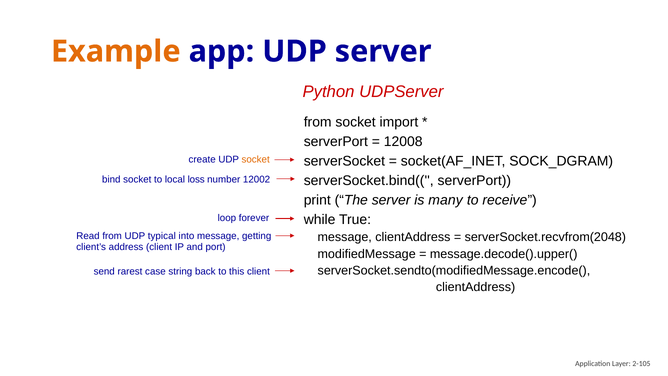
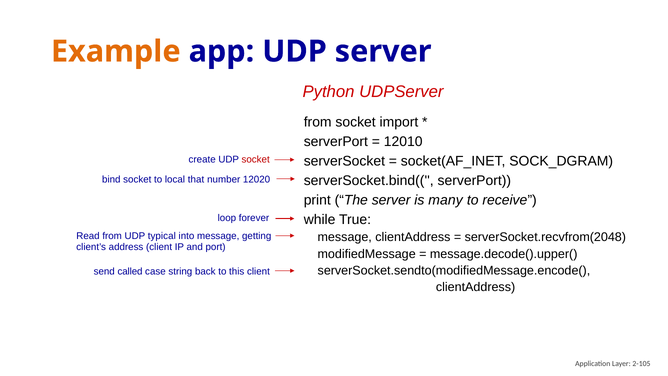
12008: 12008 -> 12010
socket at (256, 159) colour: orange -> red
loss: loss -> that
12002: 12002 -> 12020
rarest: rarest -> called
